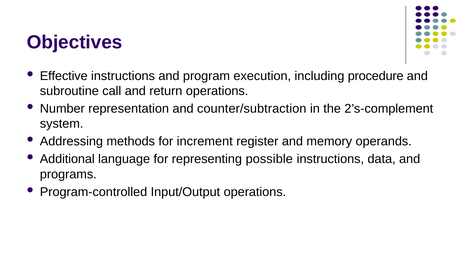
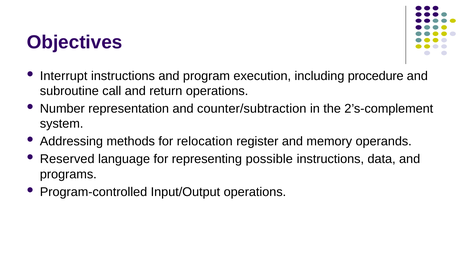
Effective: Effective -> Interrupt
increment: increment -> relocation
Additional: Additional -> Reserved
